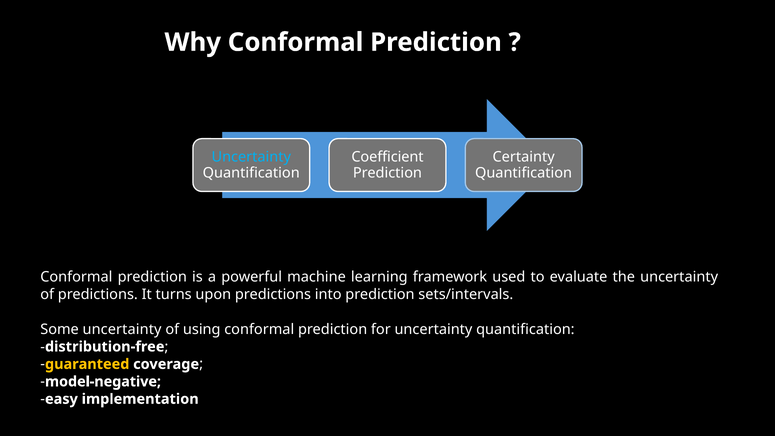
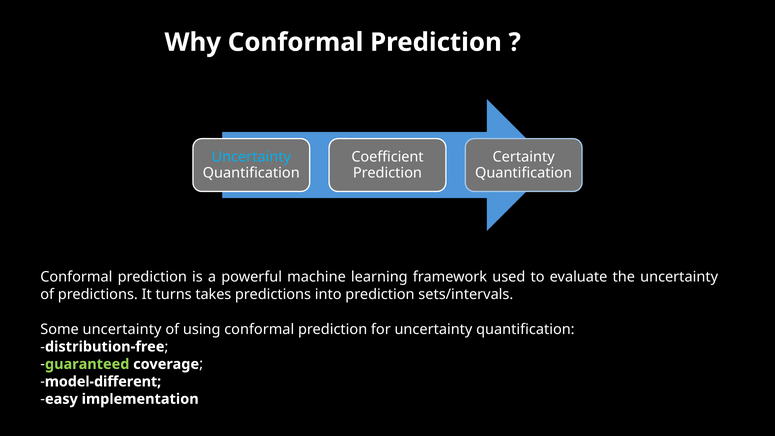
upon: upon -> takes
guaranteed colour: yellow -> light green
model-negative: model-negative -> model-different
